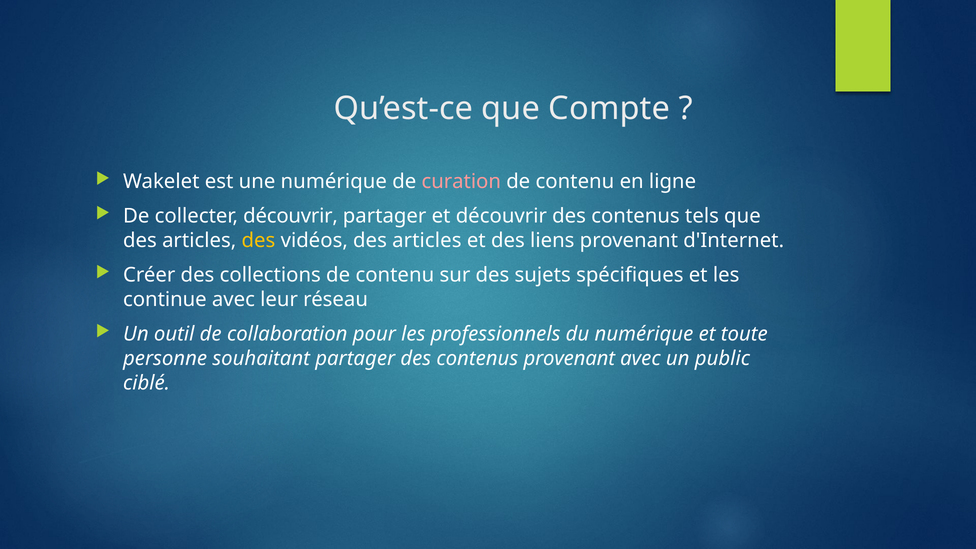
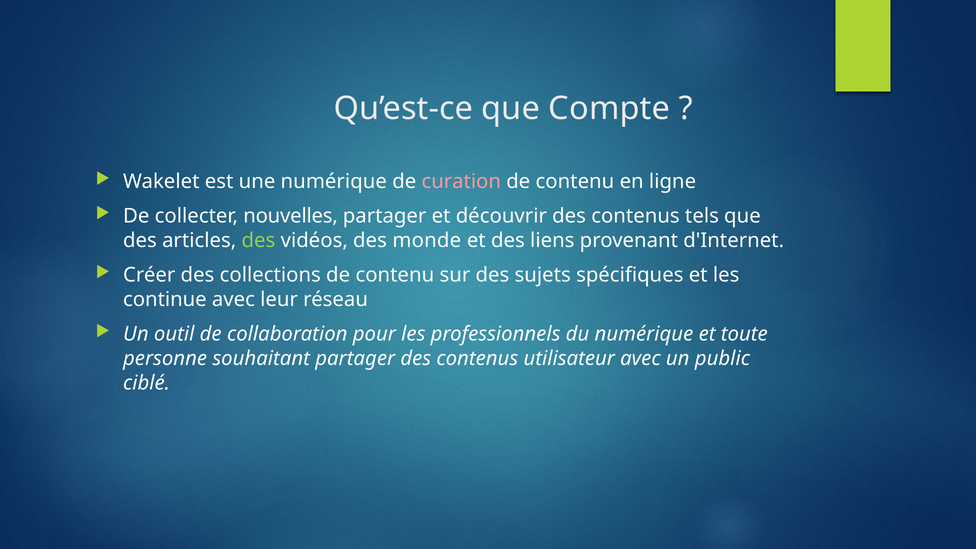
collecter découvrir: découvrir -> nouvelles
des at (258, 241) colour: yellow -> light green
vidéos des articles: articles -> monde
contenus provenant: provenant -> utilisateur
